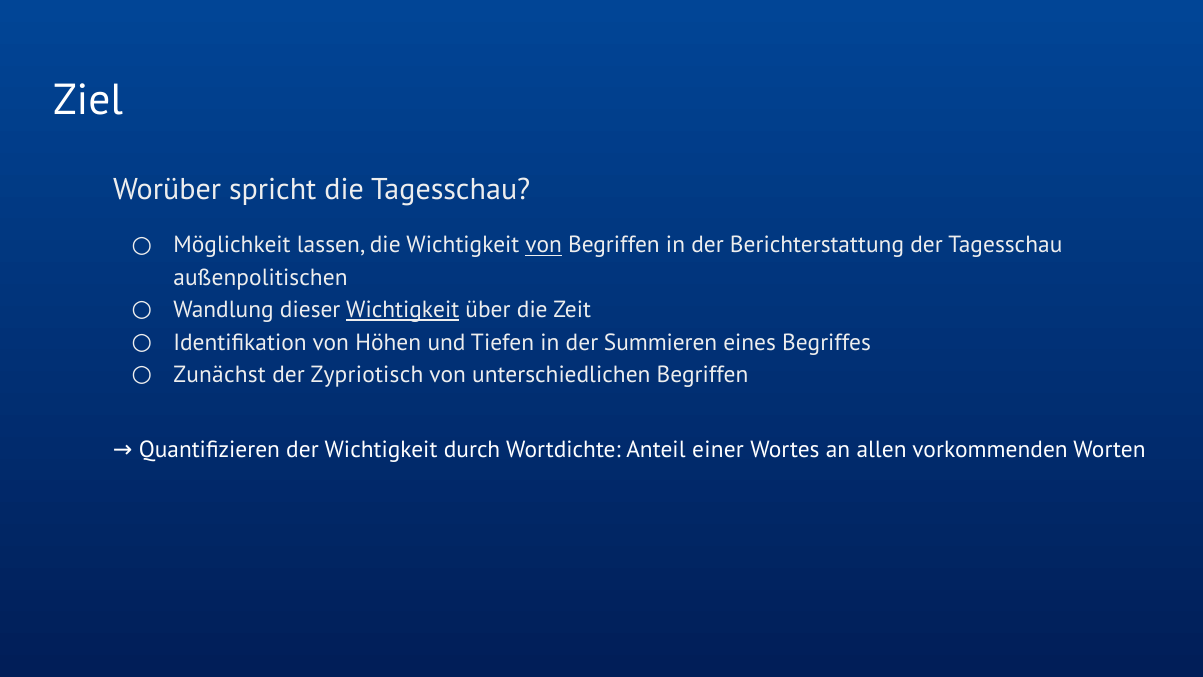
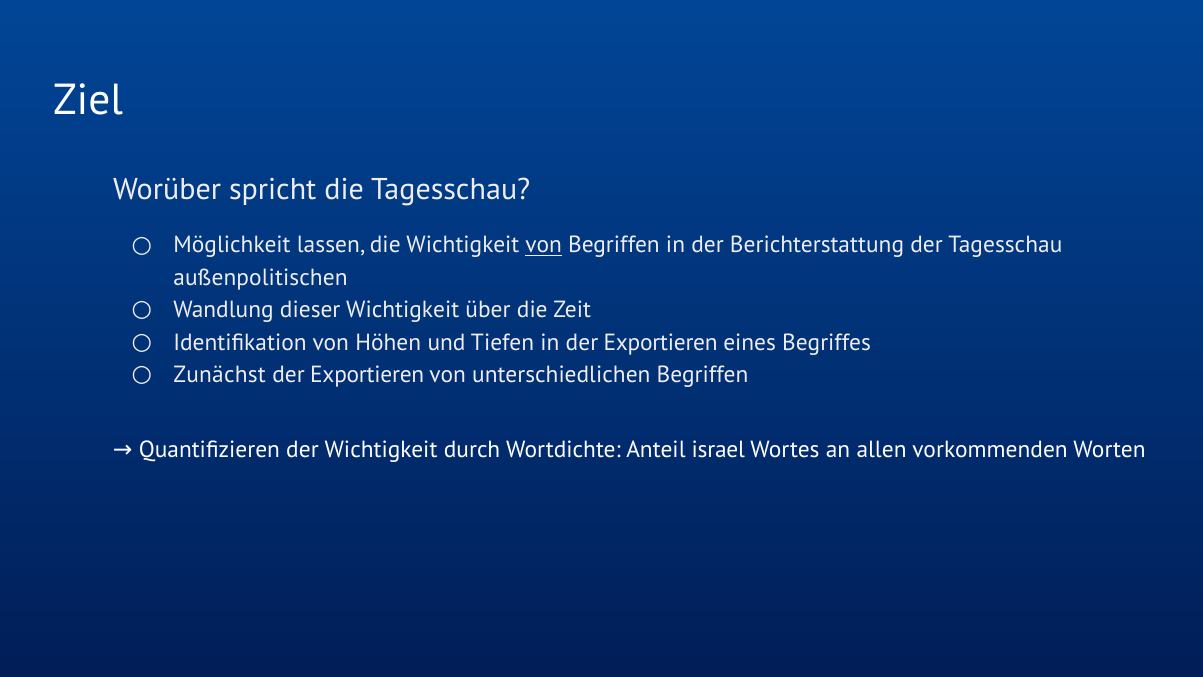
Wichtigkeit at (403, 310) underline: present -> none
in der Summieren: Summieren -> Exportieren
Zypriotisch at (367, 374): Zypriotisch -> Exportieren
einer: einer -> israel
